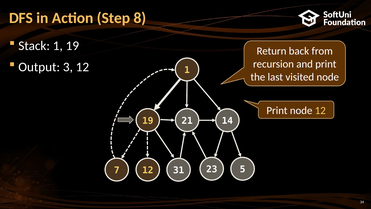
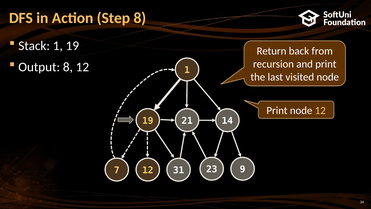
Output 3: 3 -> 8
5: 5 -> 9
